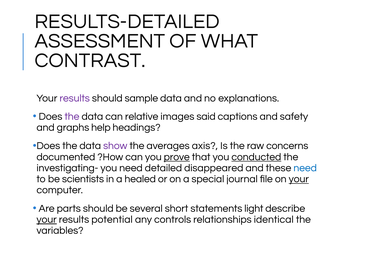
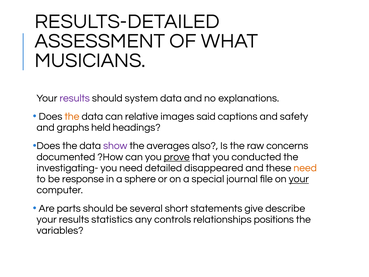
CONTRAST: CONTRAST -> MUSICIANS
sample: sample -> system
the at (72, 116) colour: purple -> orange
help: help -> held
axis: axis -> also
conducted underline: present -> none
need at (305, 168) colour: blue -> orange
scientists: scientists -> response
healed: healed -> sphere
light: light -> give
your at (47, 219) underline: present -> none
potential: potential -> statistics
identical: identical -> positions
